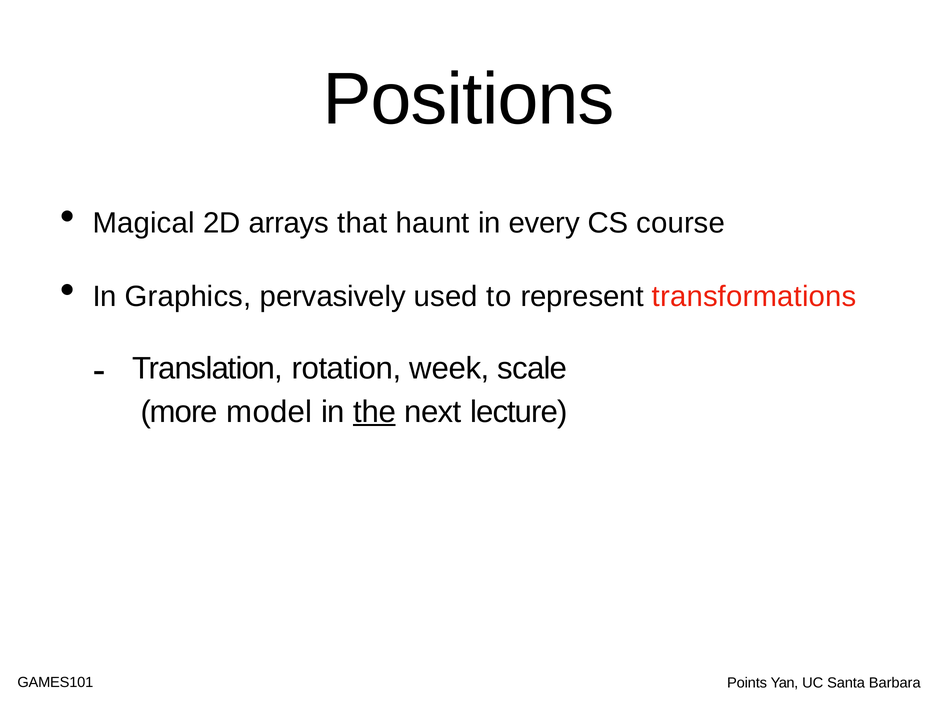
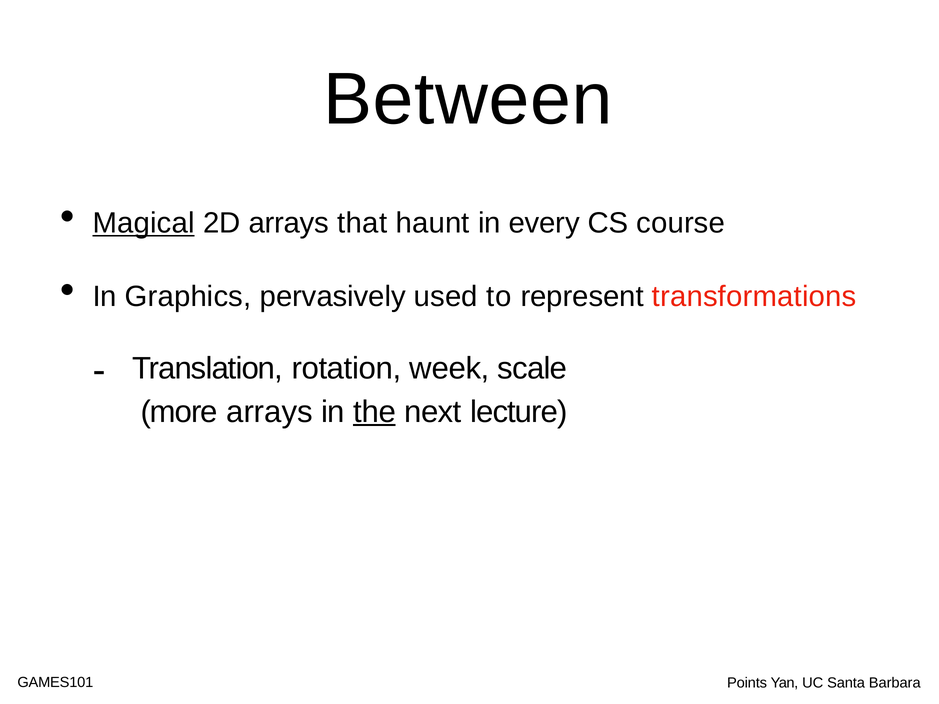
Positions: Positions -> Between
Magical underline: none -> present
more model: model -> arrays
